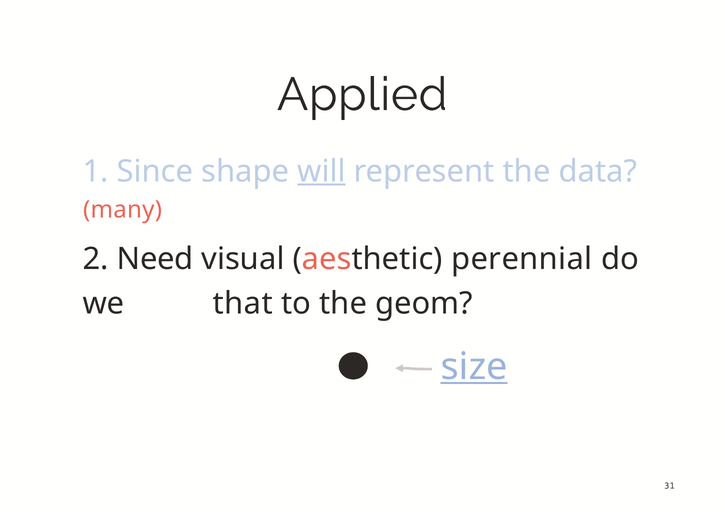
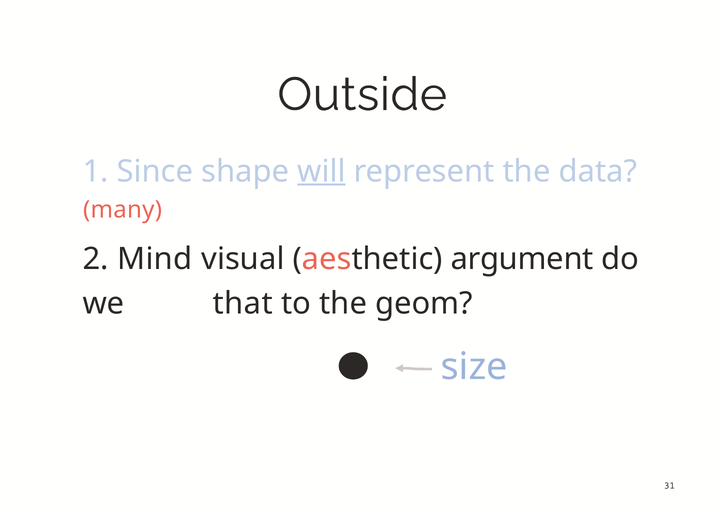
Applied: Applied -> Outside
Need: Need -> Mind
perennial: perennial -> argument
size underline: present -> none
